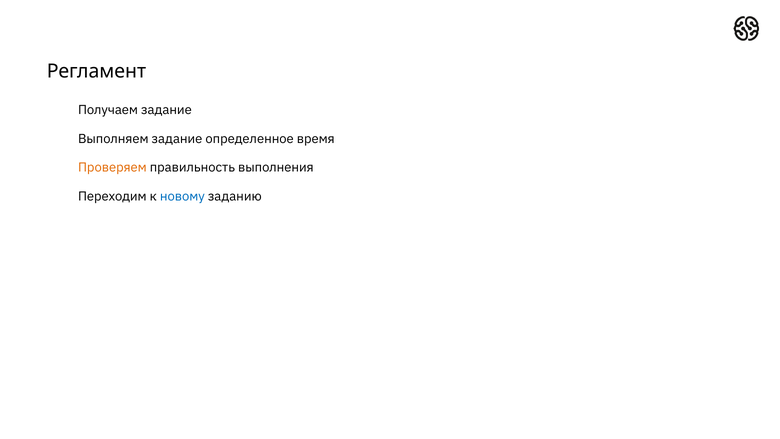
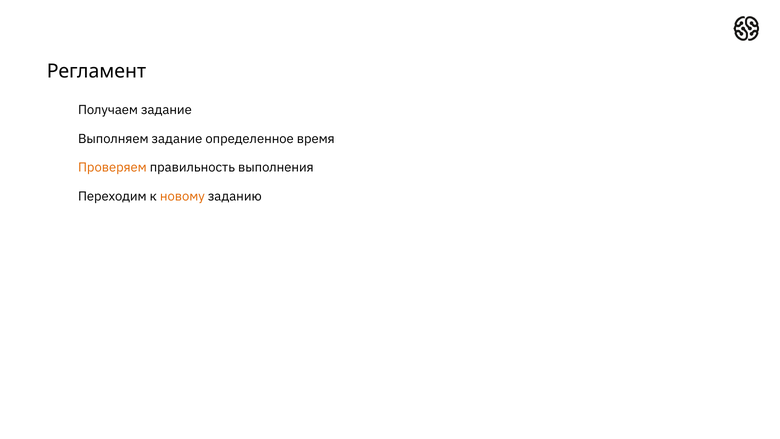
новому colour: blue -> orange
